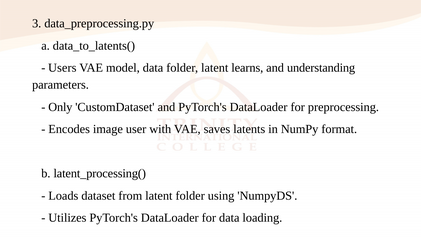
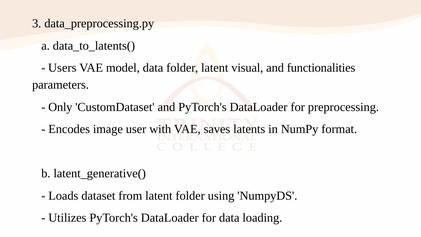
learns: learns -> visual
understanding: understanding -> functionalities
latent_processing(: latent_processing( -> latent_generative(
